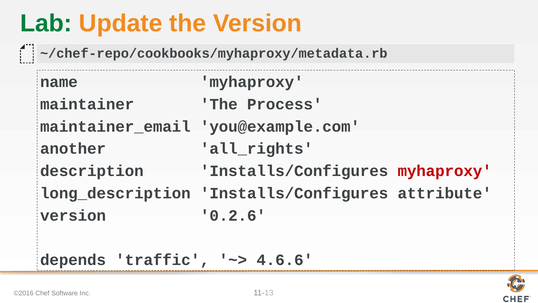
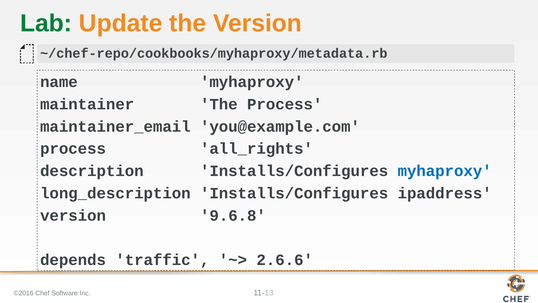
another at (73, 149): another -> process
myhaproxy at (445, 171) colour: red -> blue
attribute: attribute -> ipaddress
0.2.6: 0.2.6 -> 9.6.8
4.6.6: 4.6.6 -> 2.6.6
